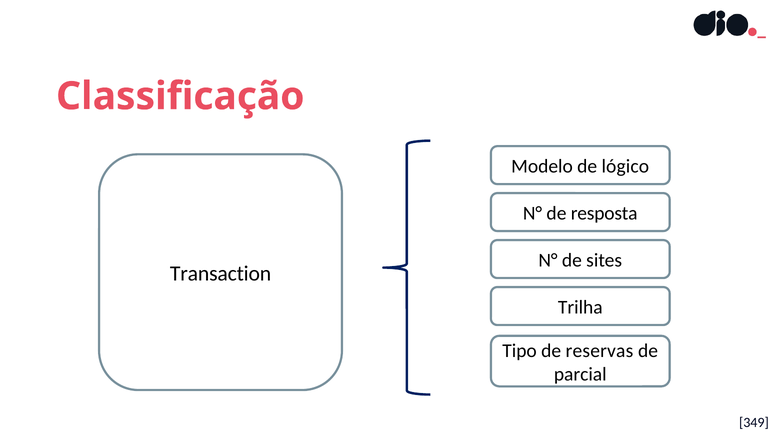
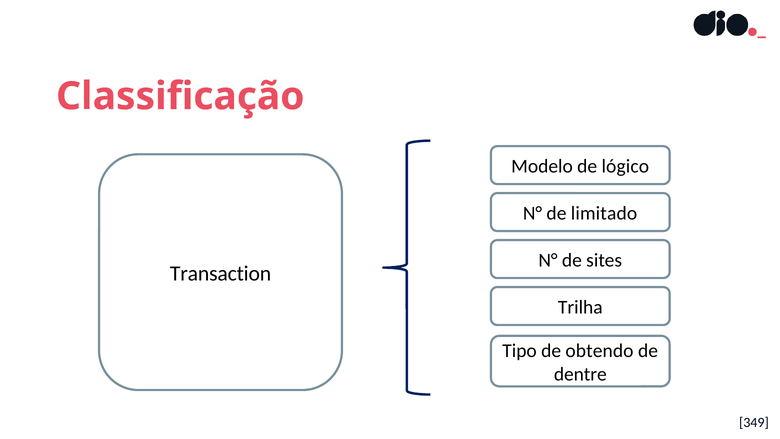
resposta: resposta -> limitado
reservas: reservas -> obtendo
parcial: parcial -> dentre
